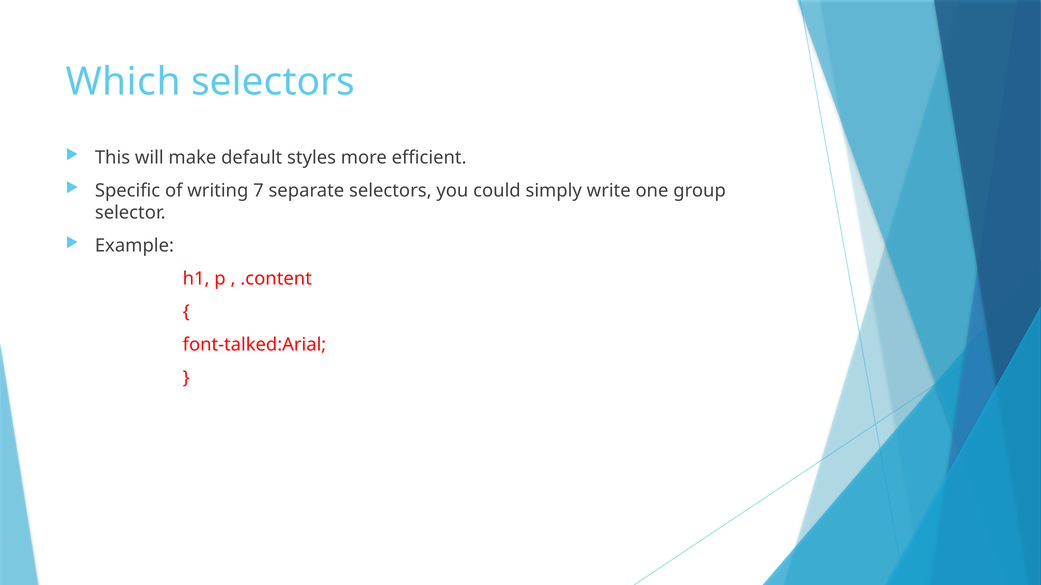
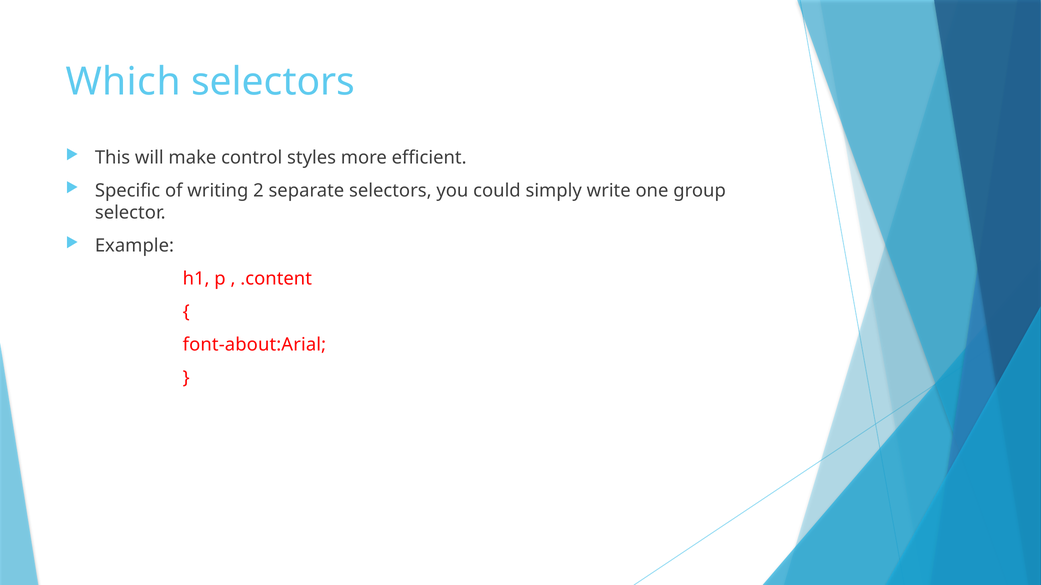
default: default -> control
7: 7 -> 2
font-talked:Arial: font-talked:Arial -> font-about:Arial
